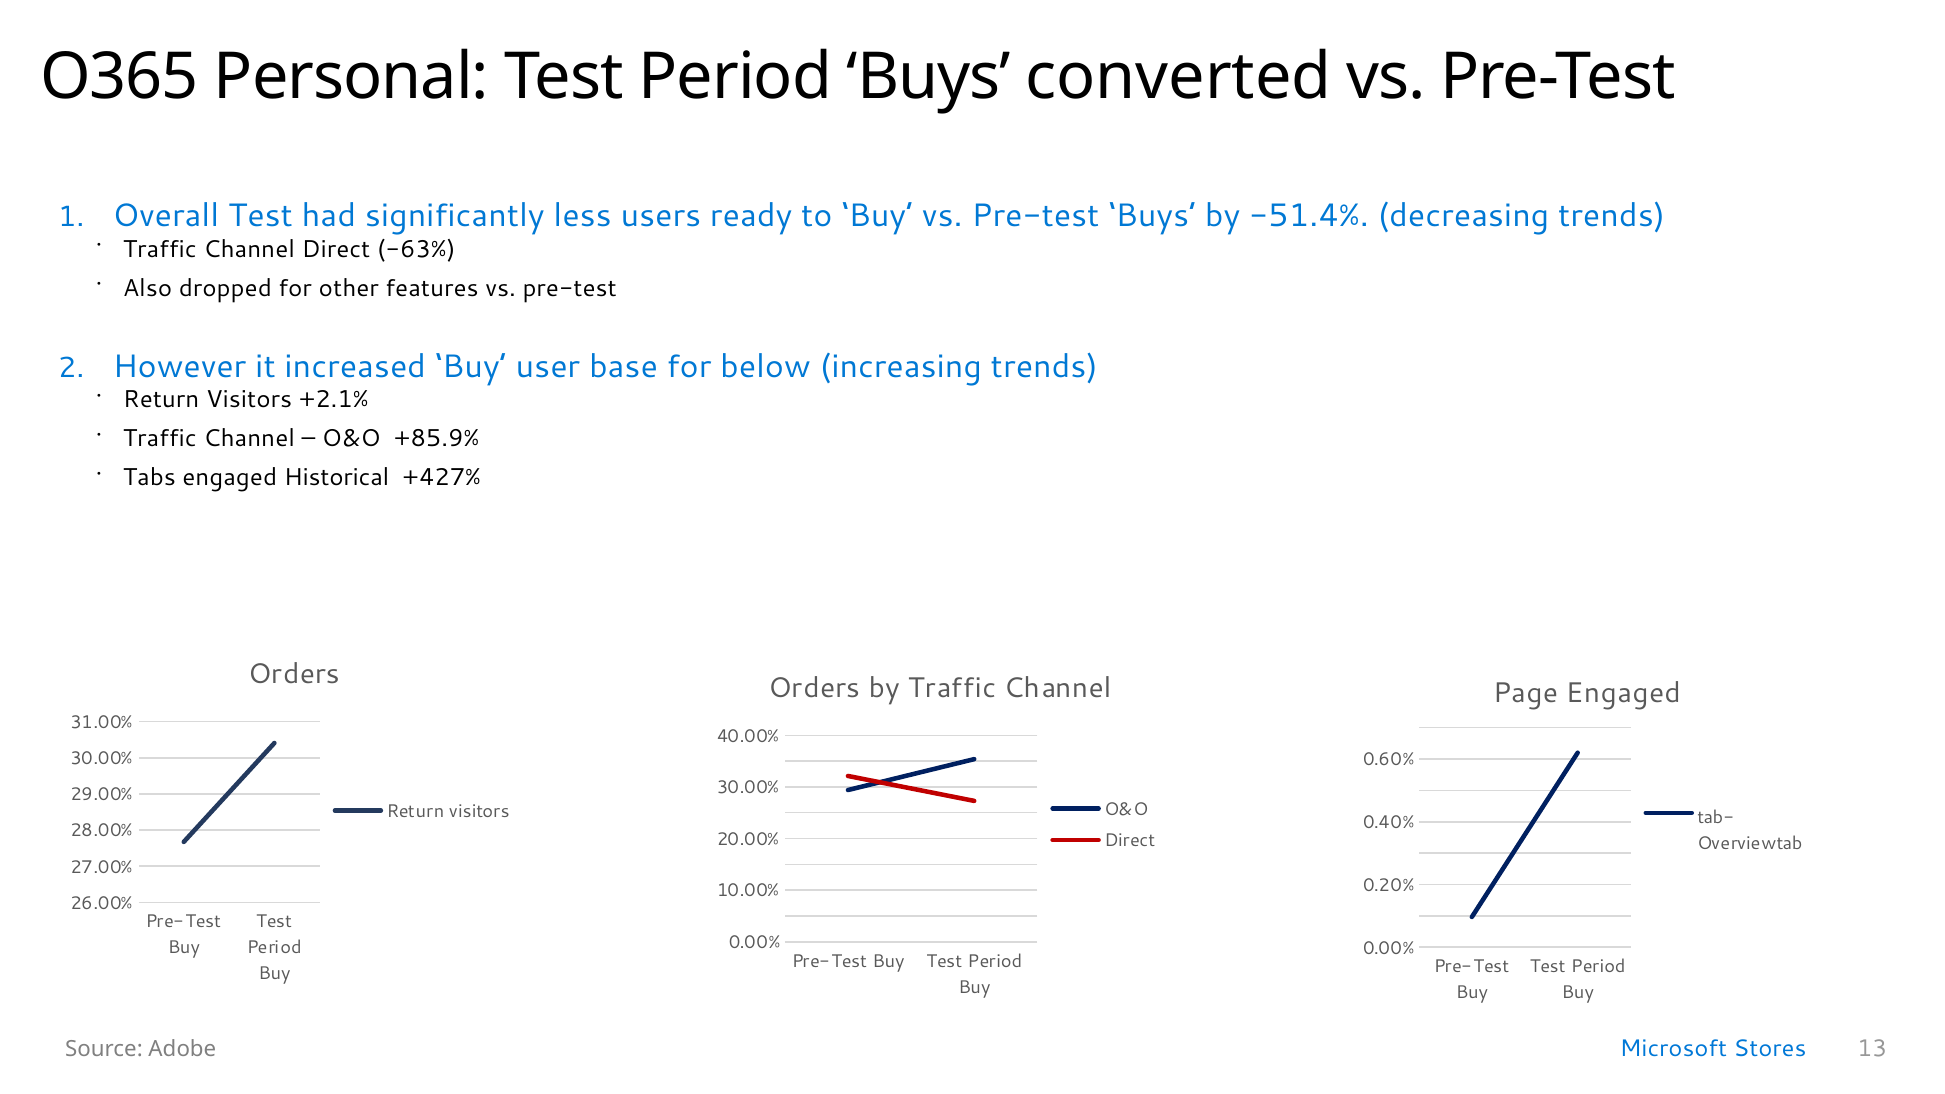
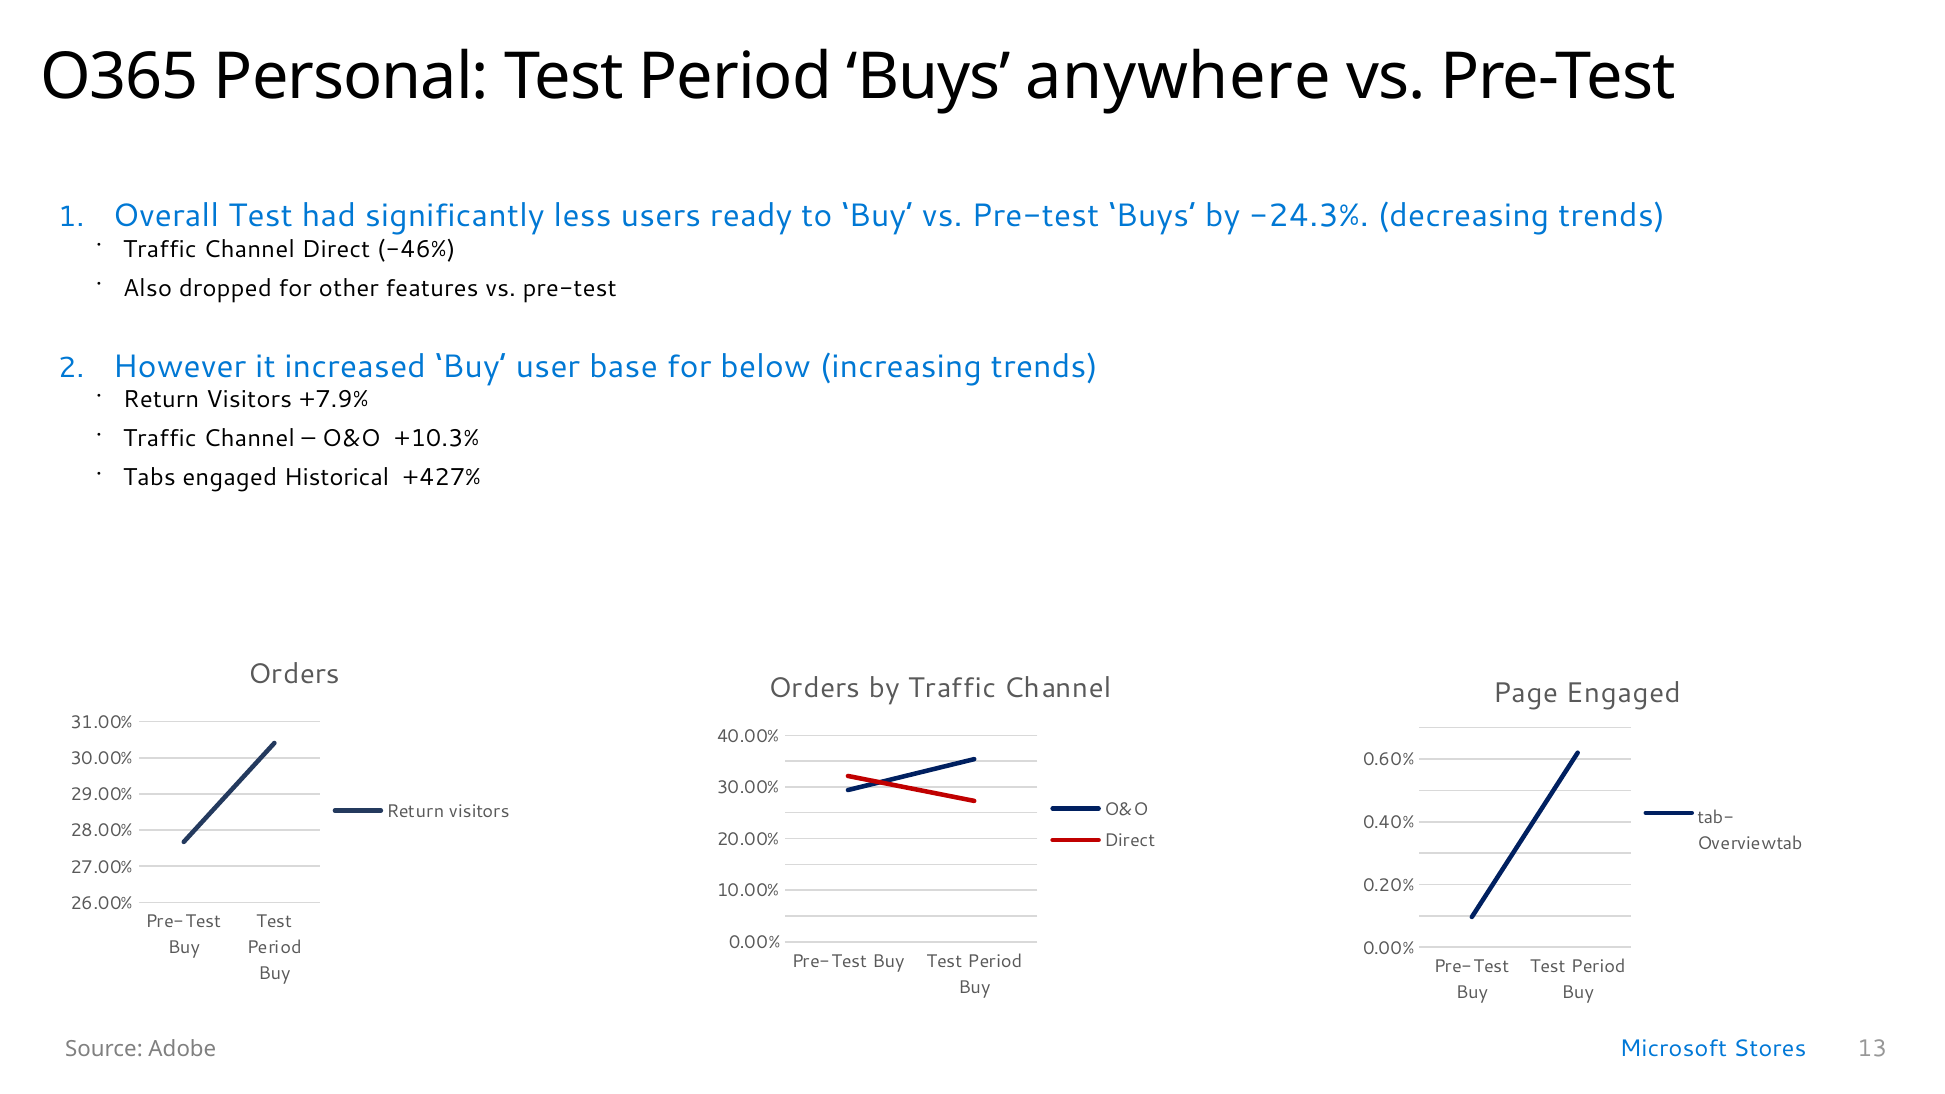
converted: converted -> anywhere
-51.4%: -51.4% -> -24.3%
-63%: -63% -> -46%
+2.1%: +2.1% -> +7.9%
+85.9%: +85.9% -> +10.3%
